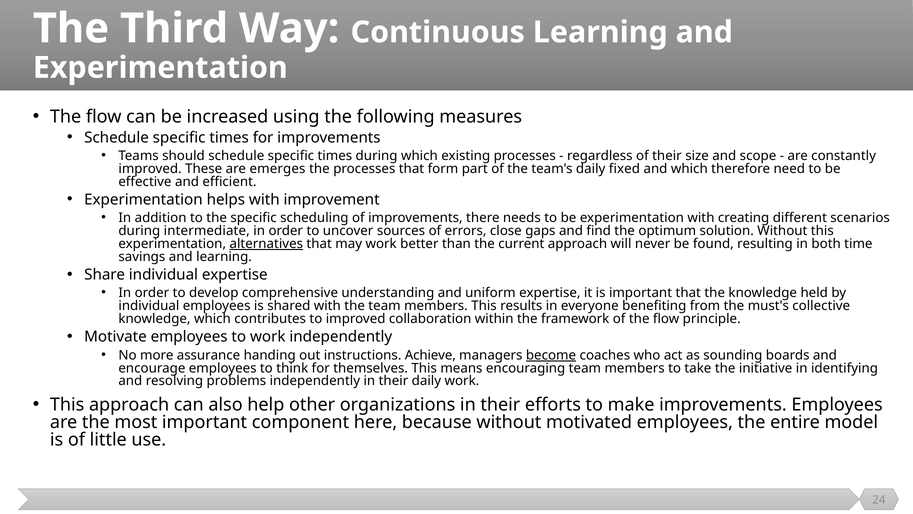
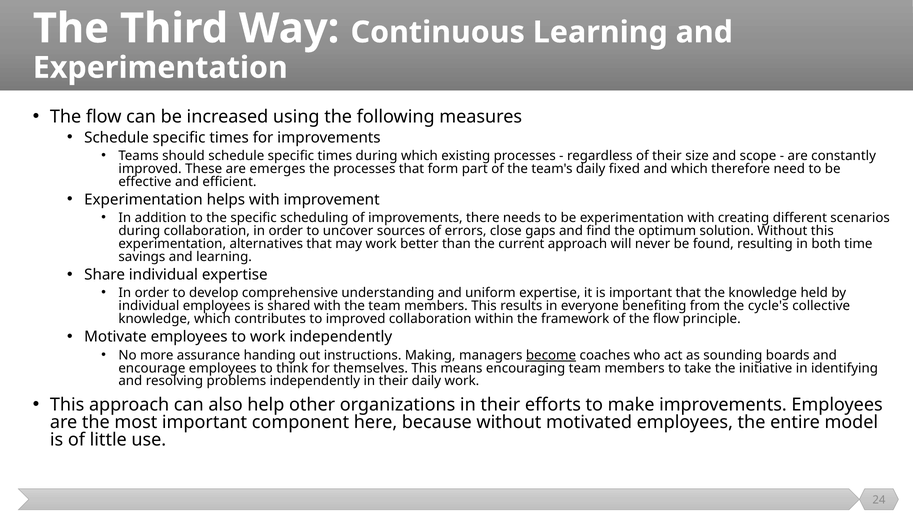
during intermediate: intermediate -> collaboration
alternatives underline: present -> none
must's: must's -> cycle's
Achieve: Achieve -> Making
